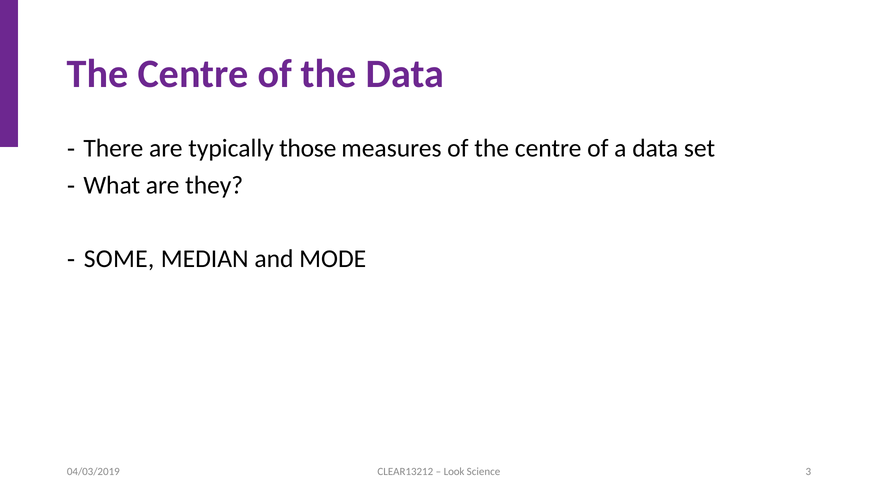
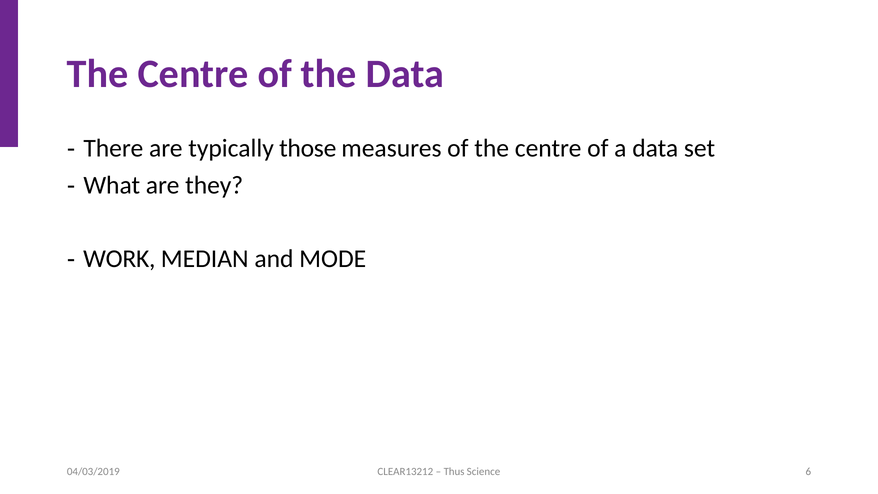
SOME: SOME -> WORK
Look: Look -> Thus
3: 3 -> 6
